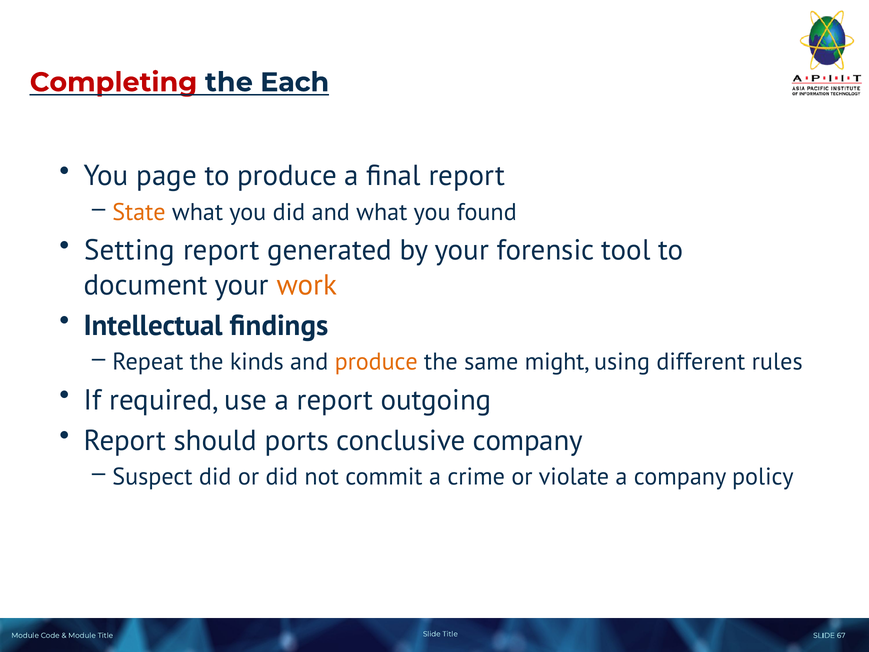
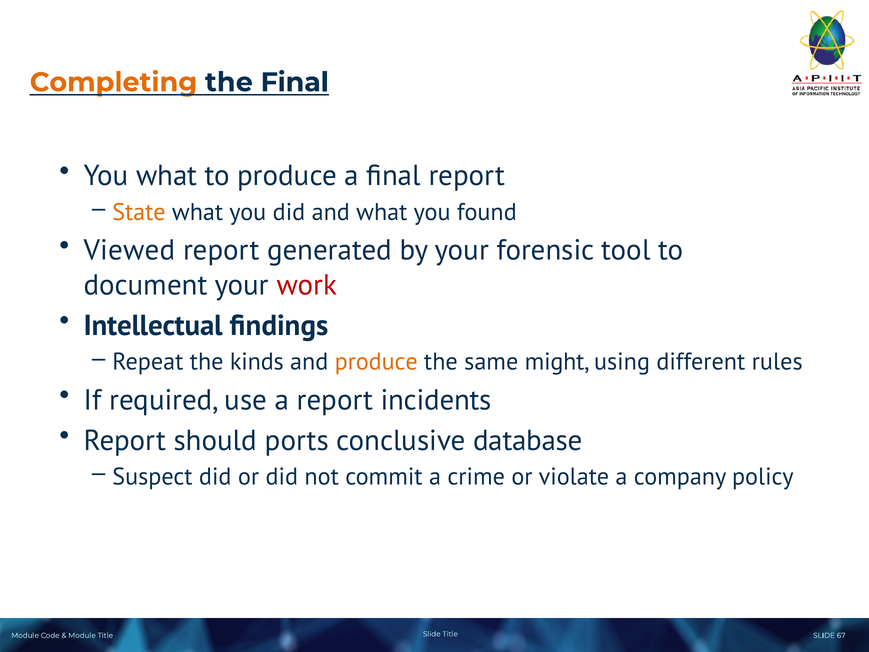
Completing colour: red -> orange
the Each: Each -> Final
You page: page -> what
Setting: Setting -> Viewed
work colour: orange -> red
outgoing: outgoing -> incidents
conclusive company: company -> database
